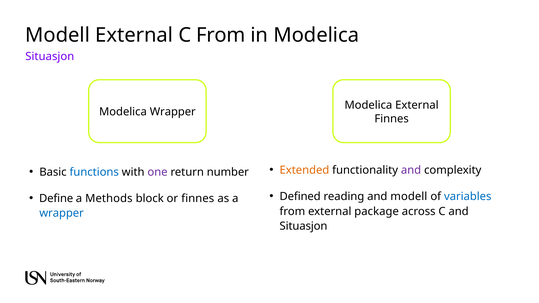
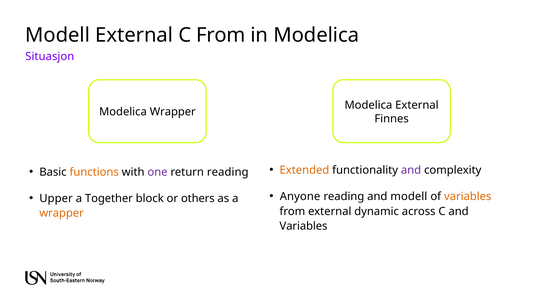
functions colour: blue -> orange
return number: number -> reading
Defined: Defined -> Anyone
variables at (468, 197) colour: blue -> orange
Define: Define -> Upper
Methods: Methods -> Together
or finnes: finnes -> others
package: package -> dynamic
wrapper at (62, 213) colour: blue -> orange
Situasjon at (303, 226): Situasjon -> Variables
